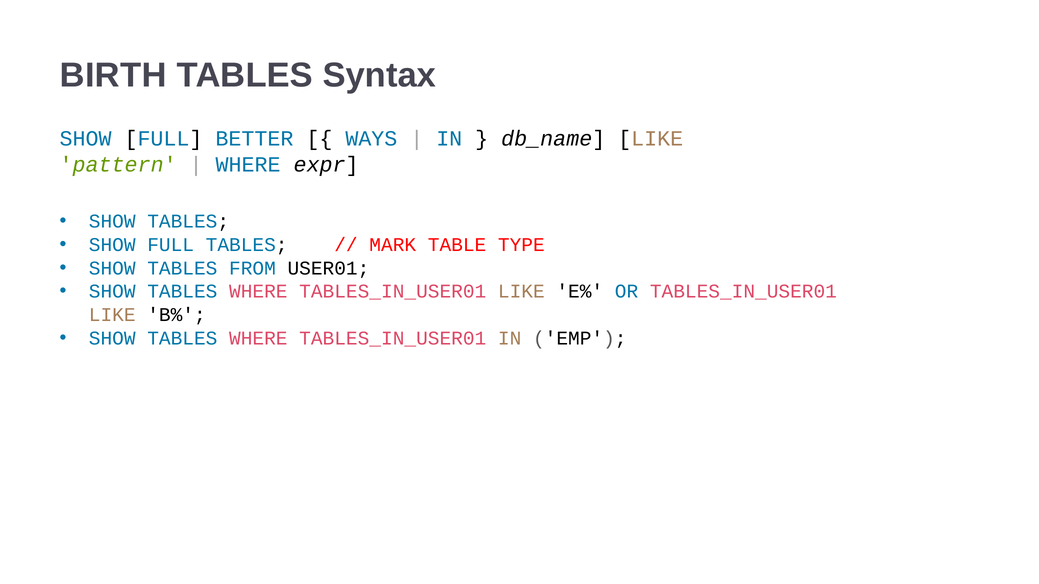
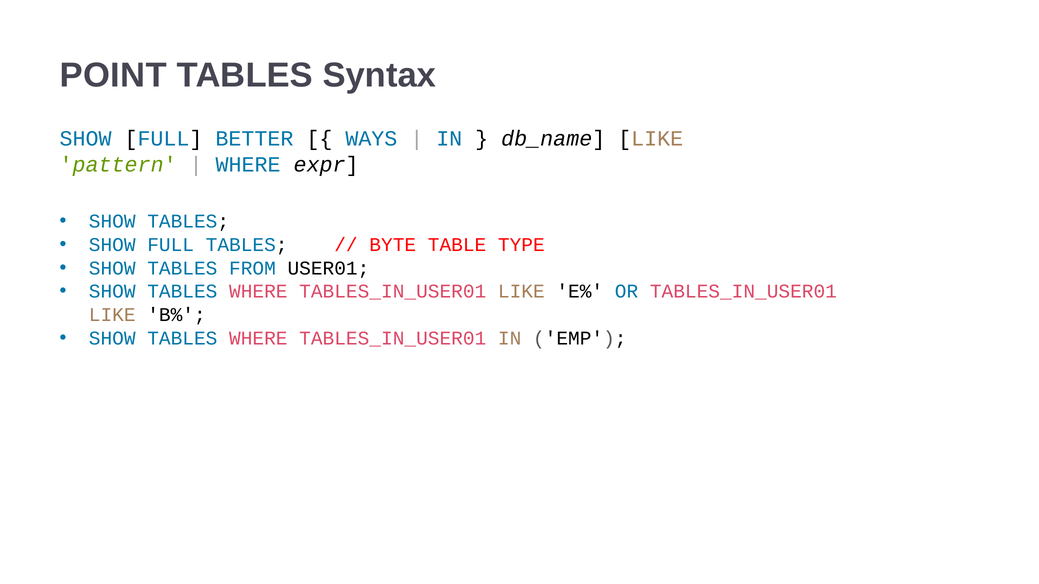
BIRTH: BIRTH -> POINT
MARK: MARK -> BYTE
